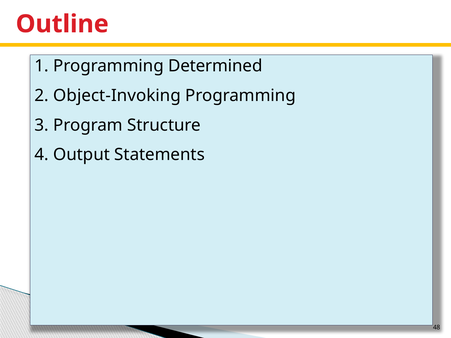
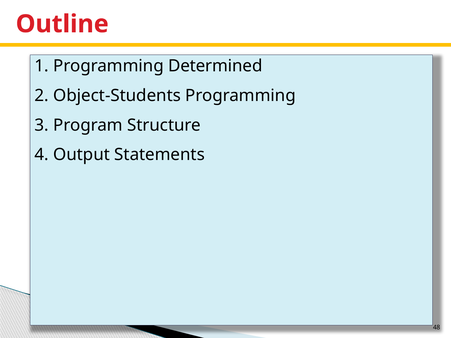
Object-Invoking: Object-Invoking -> Object-Students
